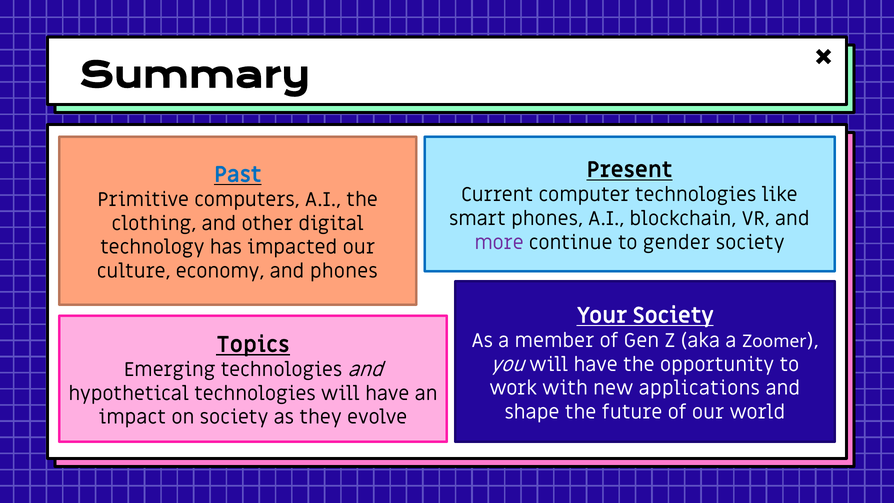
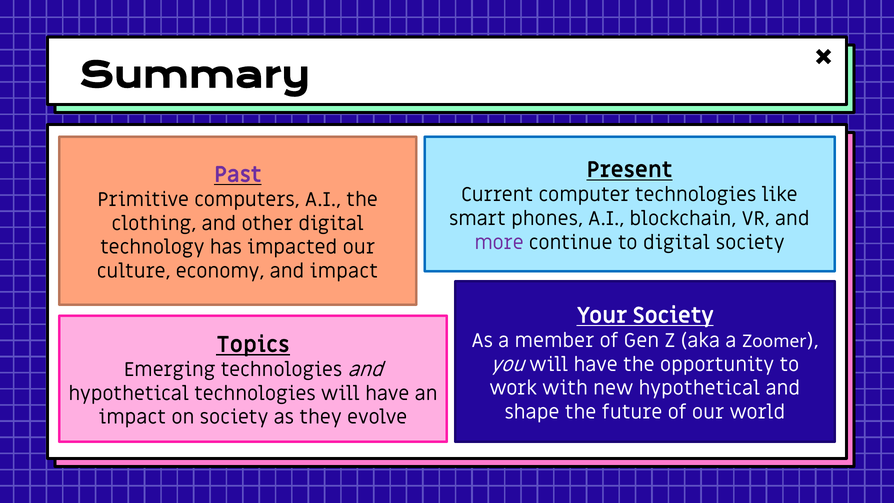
Past colour: blue -> purple
to gender: gender -> digital
and phones: phones -> impact
new applications: applications -> hypothetical
